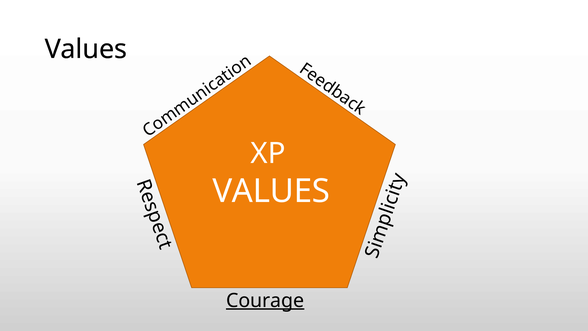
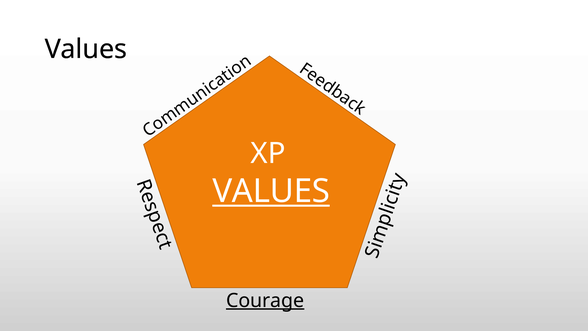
VALUES at (271, 191) underline: none -> present
